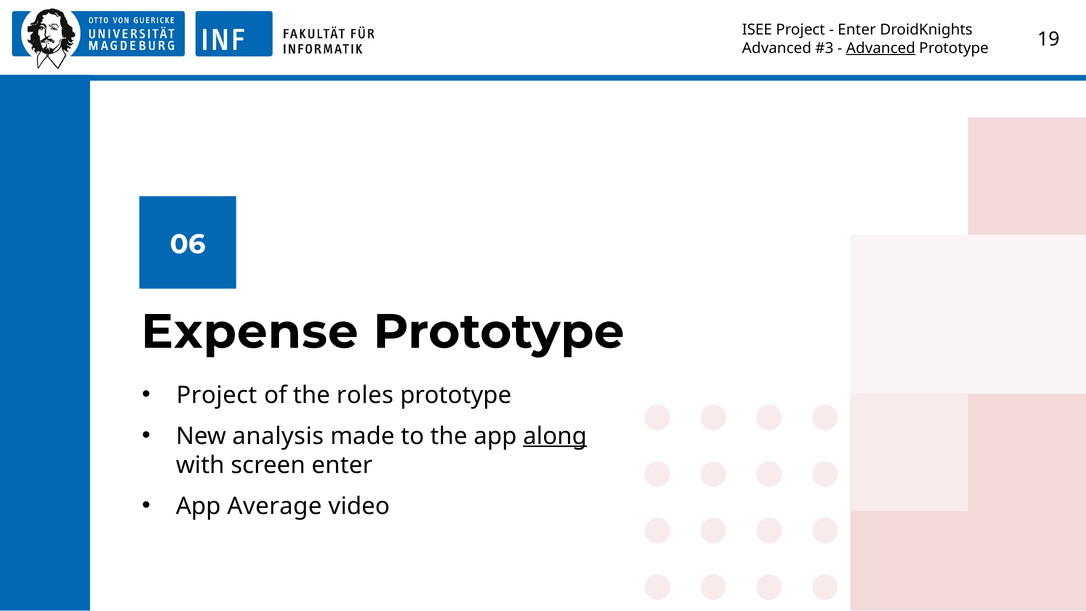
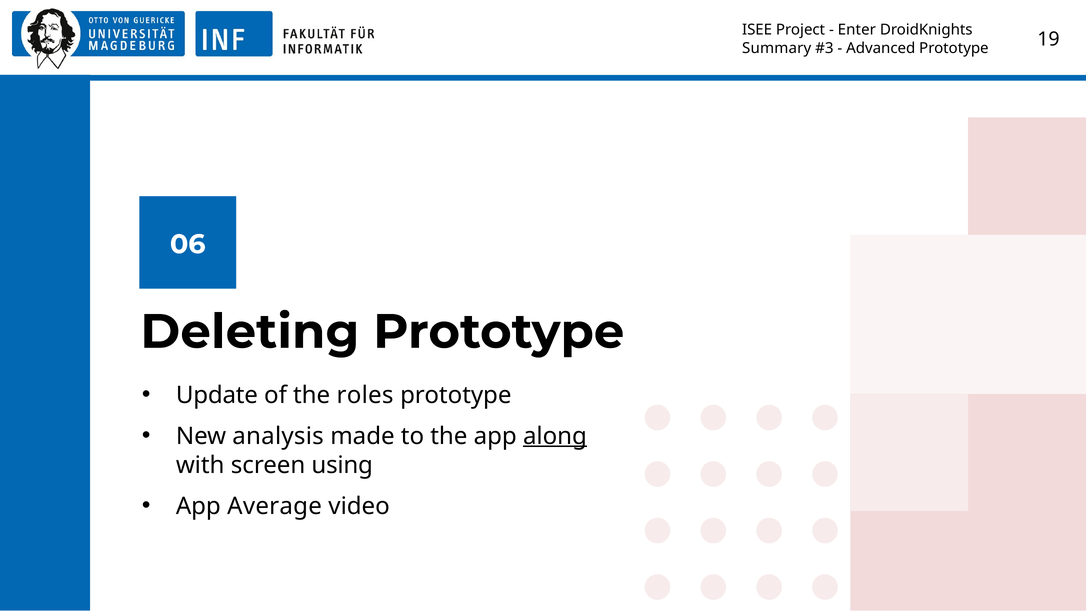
Advanced at (777, 48): Advanced -> Summary
Advanced at (881, 48) underline: present -> none
Expense: Expense -> Deleting
Project at (217, 395): Project -> Update
screen enter: enter -> using
